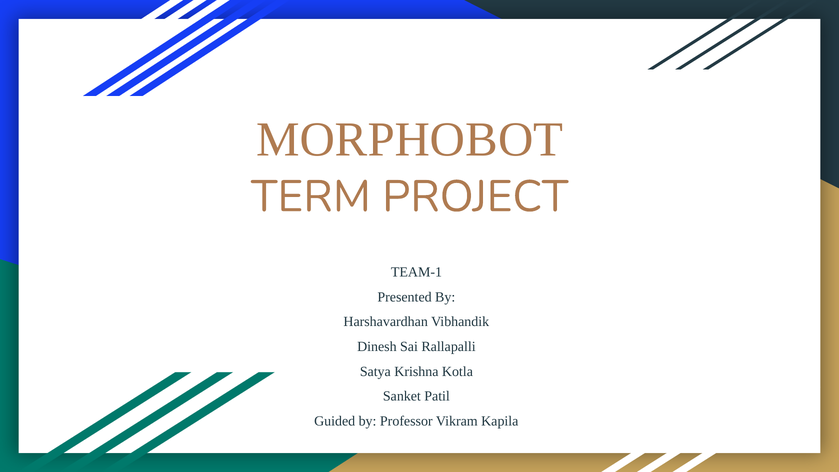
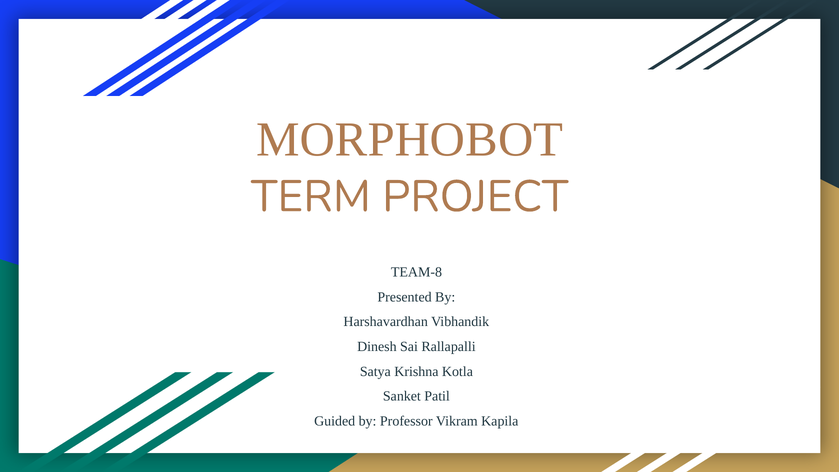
TEAM-1: TEAM-1 -> TEAM-8
